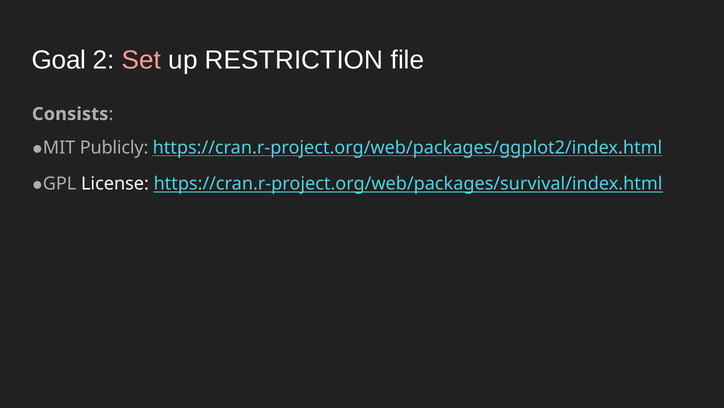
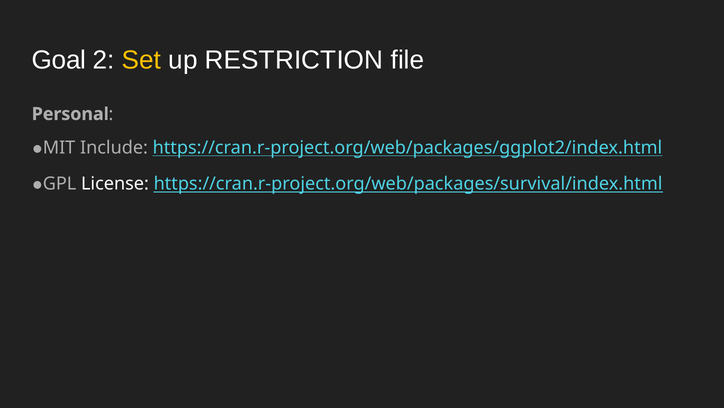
Set colour: pink -> yellow
Consists: Consists -> Personal
Publicly: Publicly -> Include
